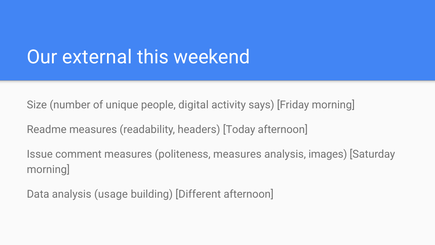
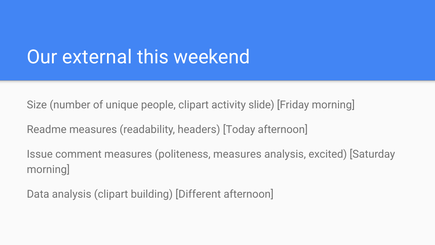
people digital: digital -> clipart
says: says -> slide
images: images -> excited
analysis usage: usage -> clipart
